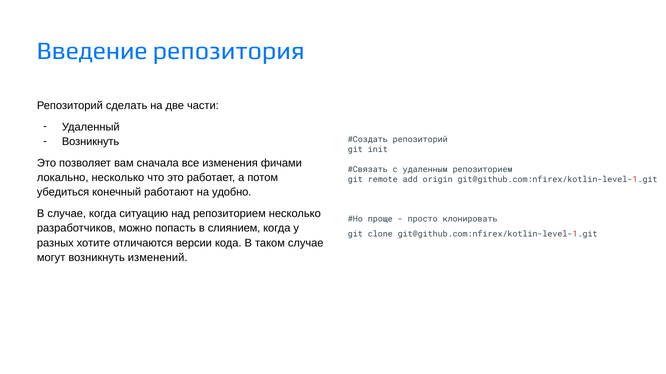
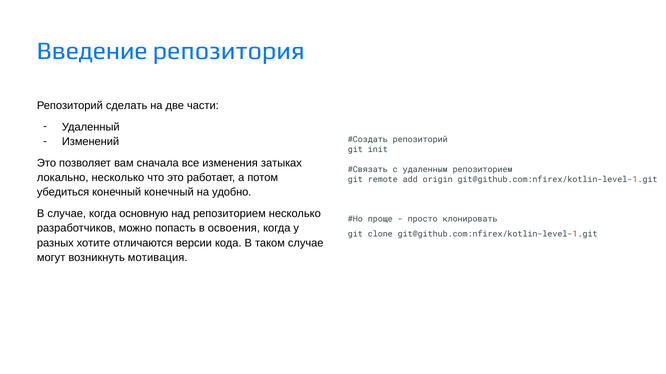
Возникнуть at (91, 142): Возникнуть -> Изменений
фичами: фичами -> затыках
конечный работают: работают -> конечный
ситуацию: ситуацию -> основную
слиянием: слиянием -> освоения
изменений: изменений -> мотивация
